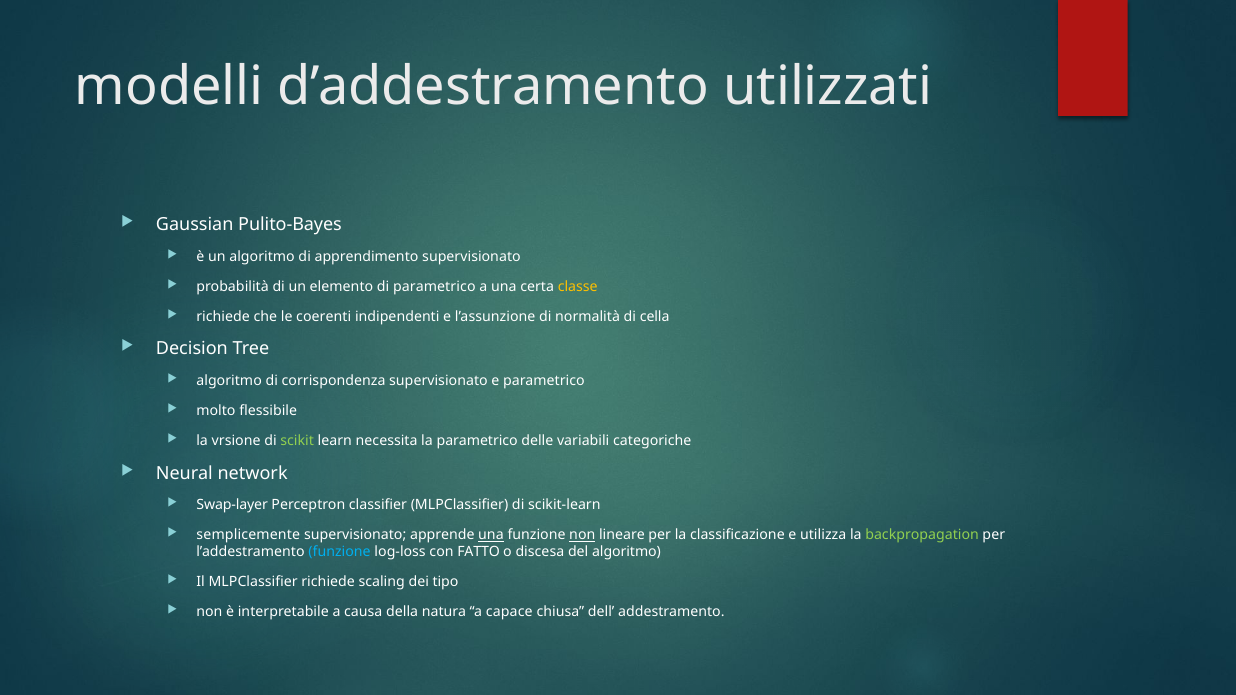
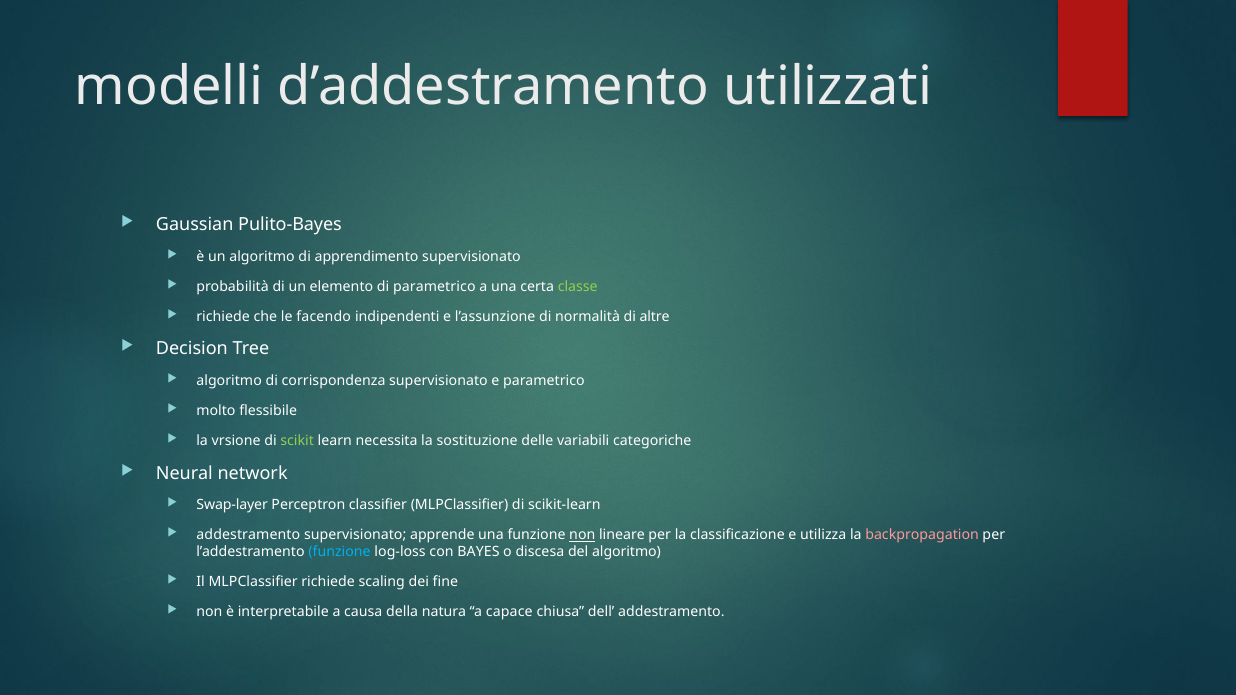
classe colour: yellow -> light green
coerenti: coerenti -> facendo
cella: cella -> altre
la parametrico: parametrico -> sostituzione
semplicemente at (248, 535): semplicemente -> addestramento
una at (491, 535) underline: present -> none
backpropagation colour: light green -> pink
FATTO: FATTO -> BAYES
tipo: tipo -> fine
